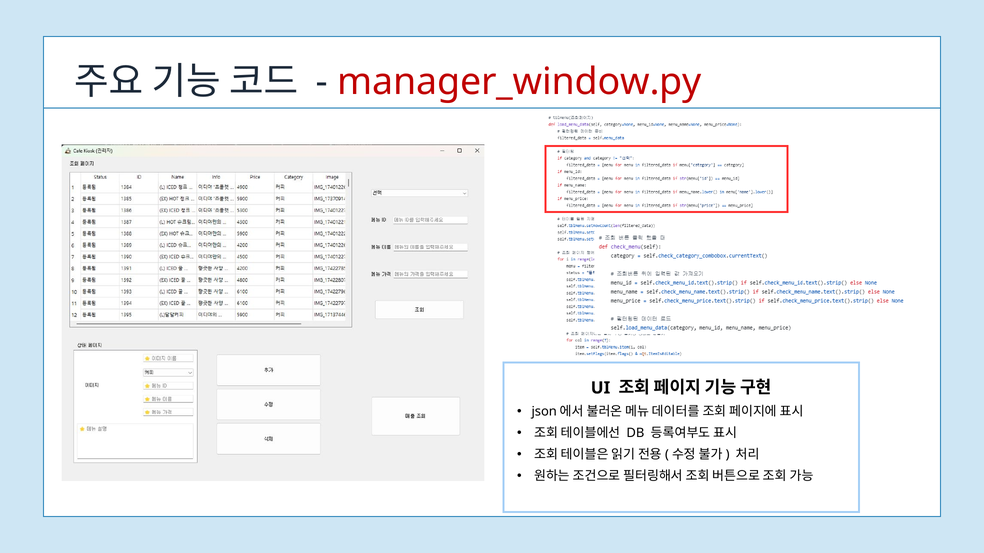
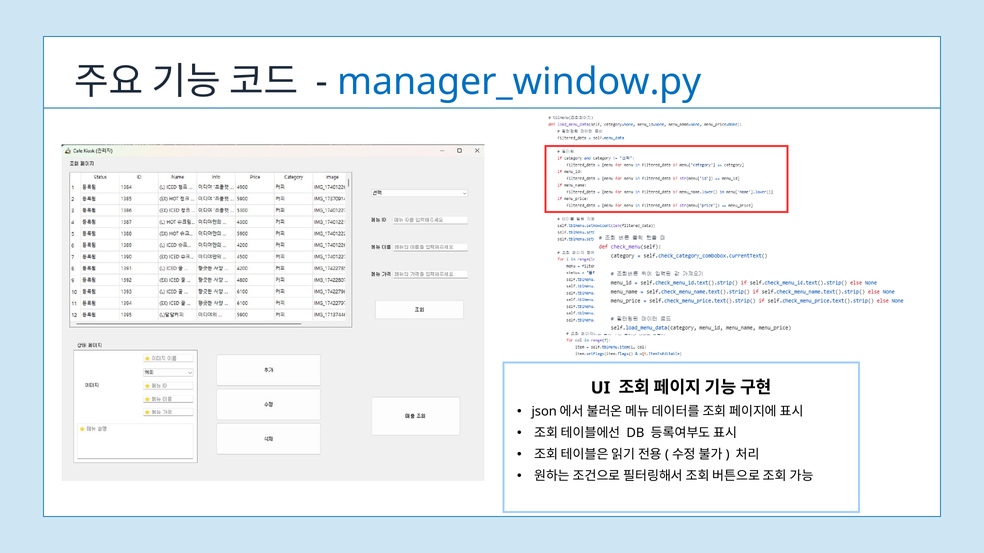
manager_window.py colour: red -> blue
